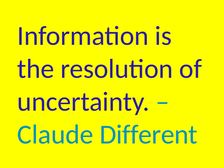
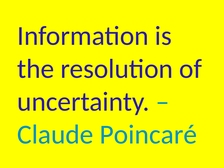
Different: Different -> Poincaré
